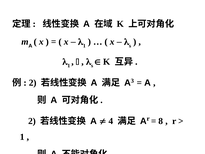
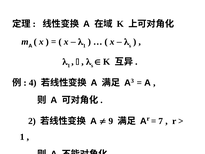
2 at (33, 83): 2 -> 4
4: 4 -> 9
8: 8 -> 7
